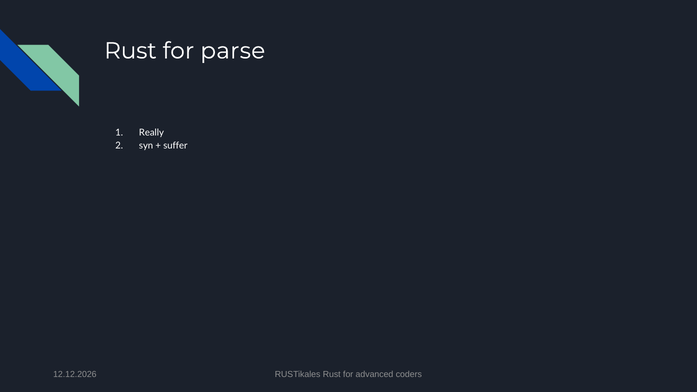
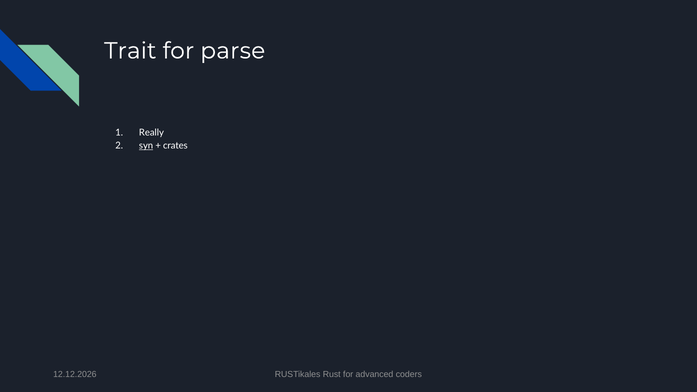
Rust at (130, 51): Rust -> Trait
syn underline: none -> present
suffer: suffer -> crates
